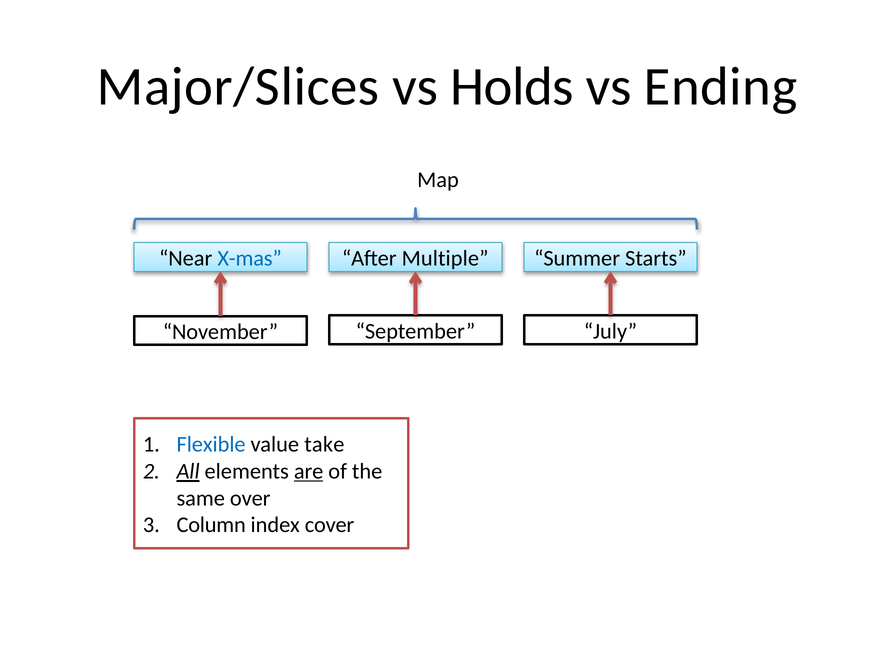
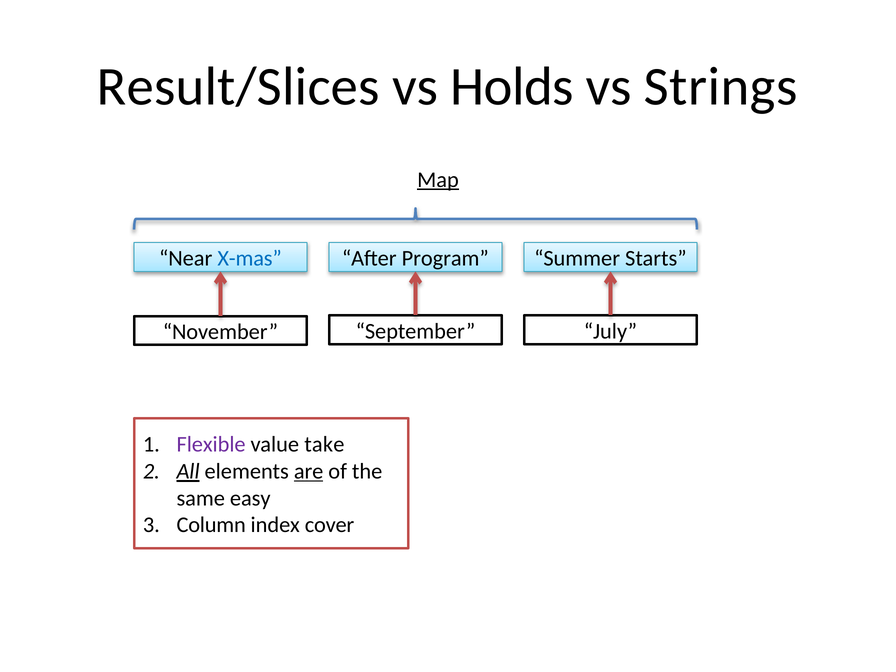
Major/Slices: Major/Slices -> Result/Slices
Ending: Ending -> Strings
Map underline: none -> present
Multiple: Multiple -> Program
Flexible colour: blue -> purple
over: over -> easy
